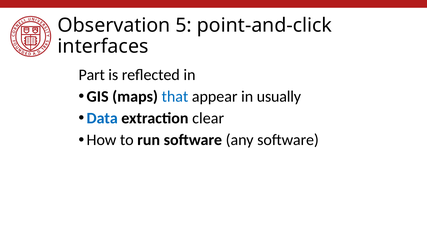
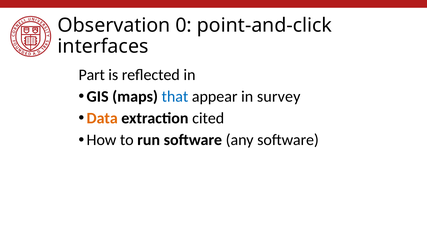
5: 5 -> 0
usually: usually -> survey
Data colour: blue -> orange
clear: clear -> cited
